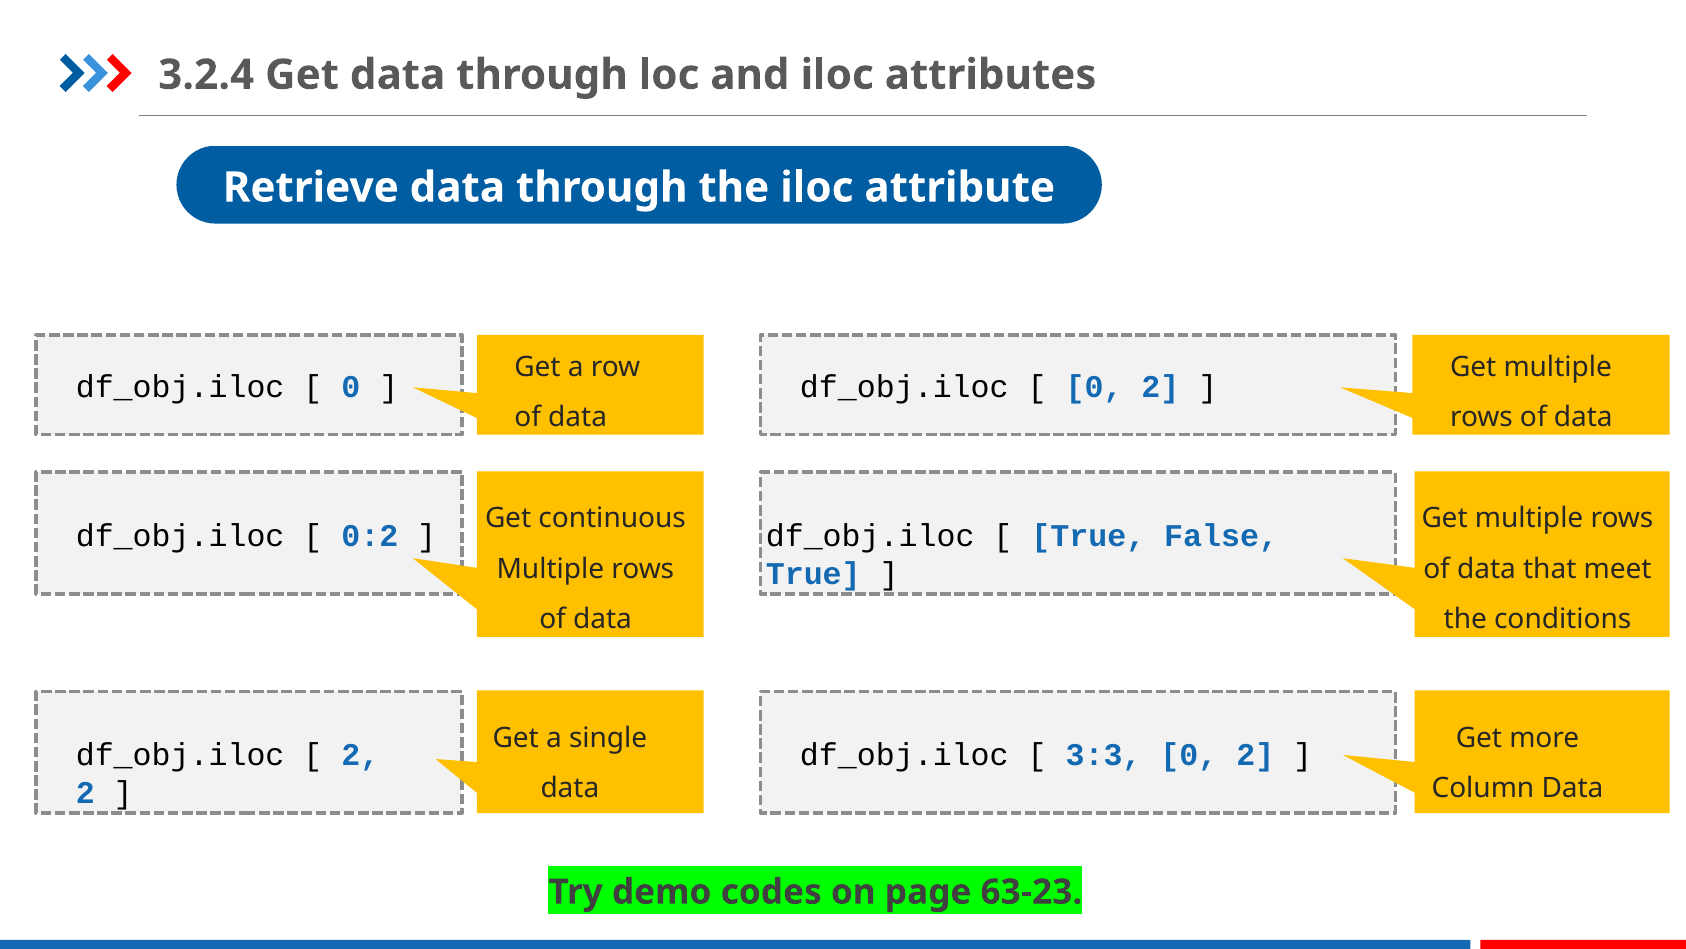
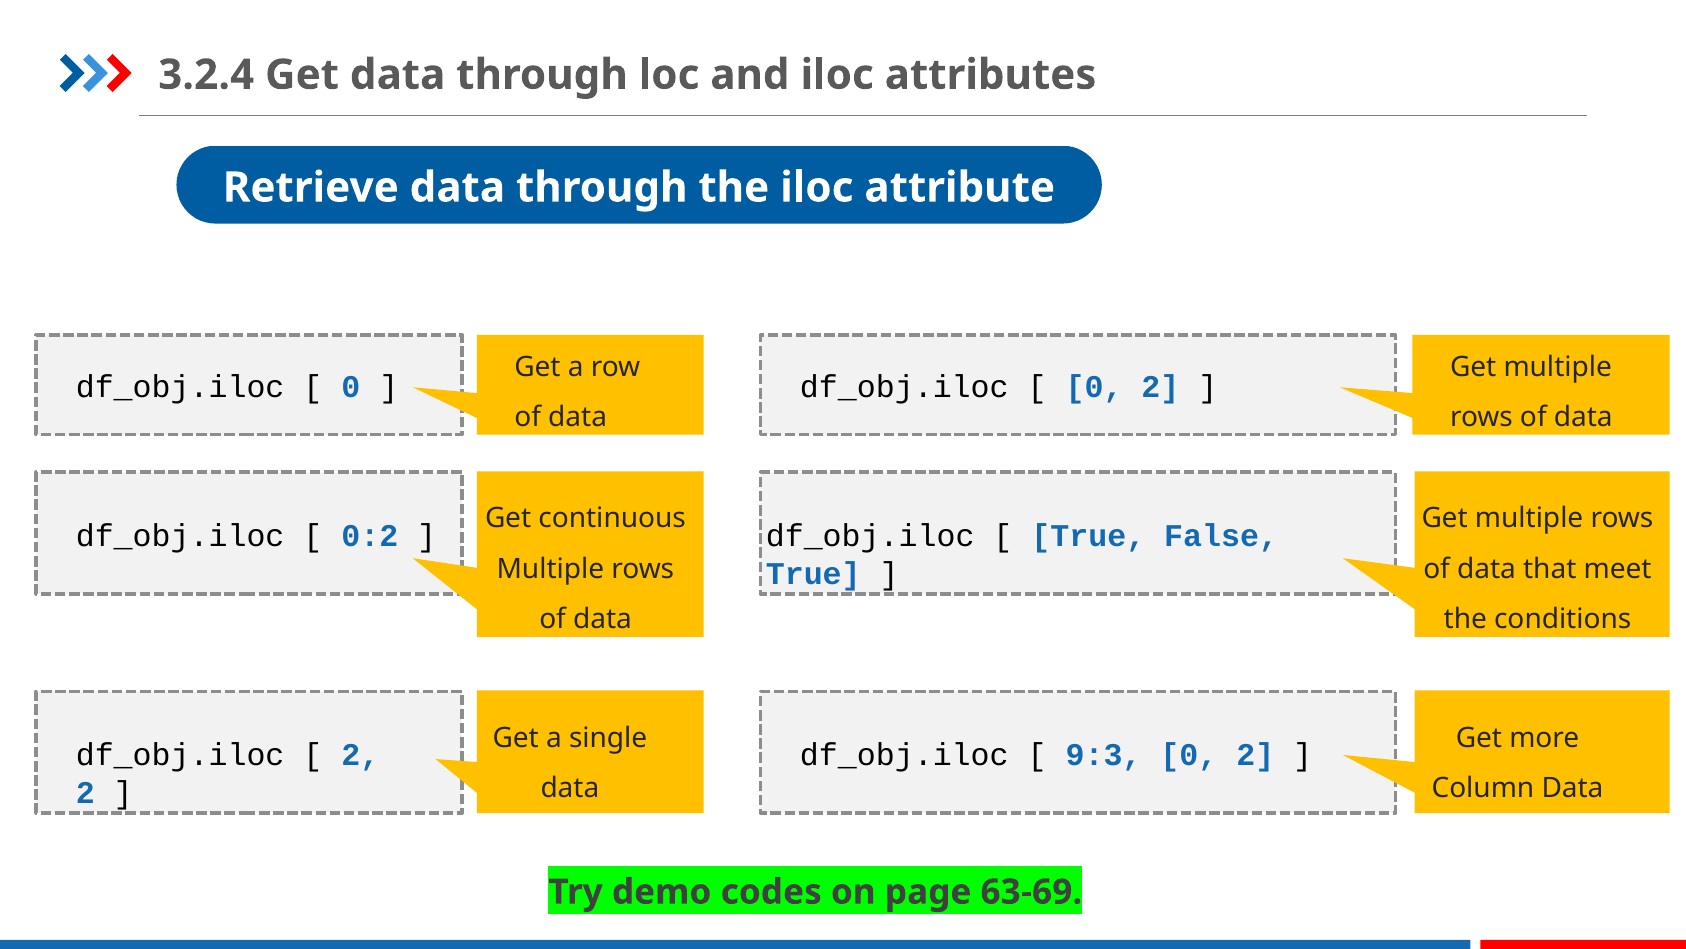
3:3: 3:3 -> 9:3
63-23: 63-23 -> 63-69
